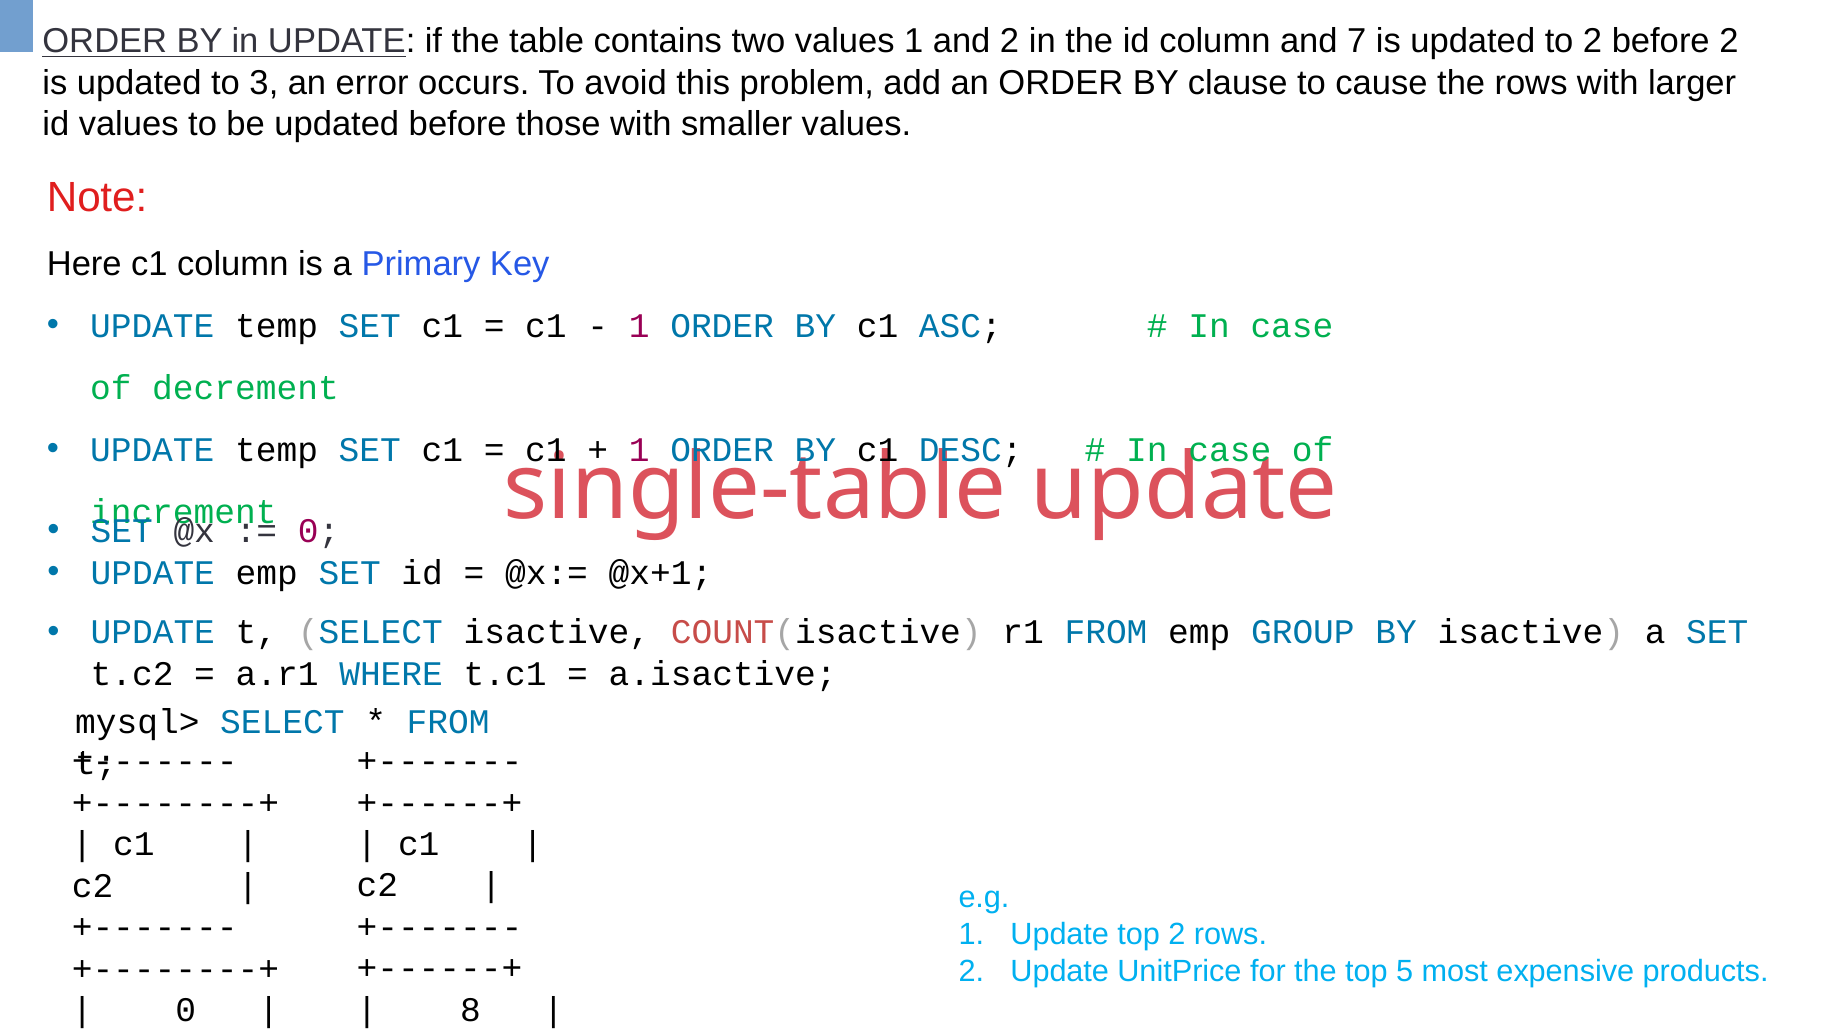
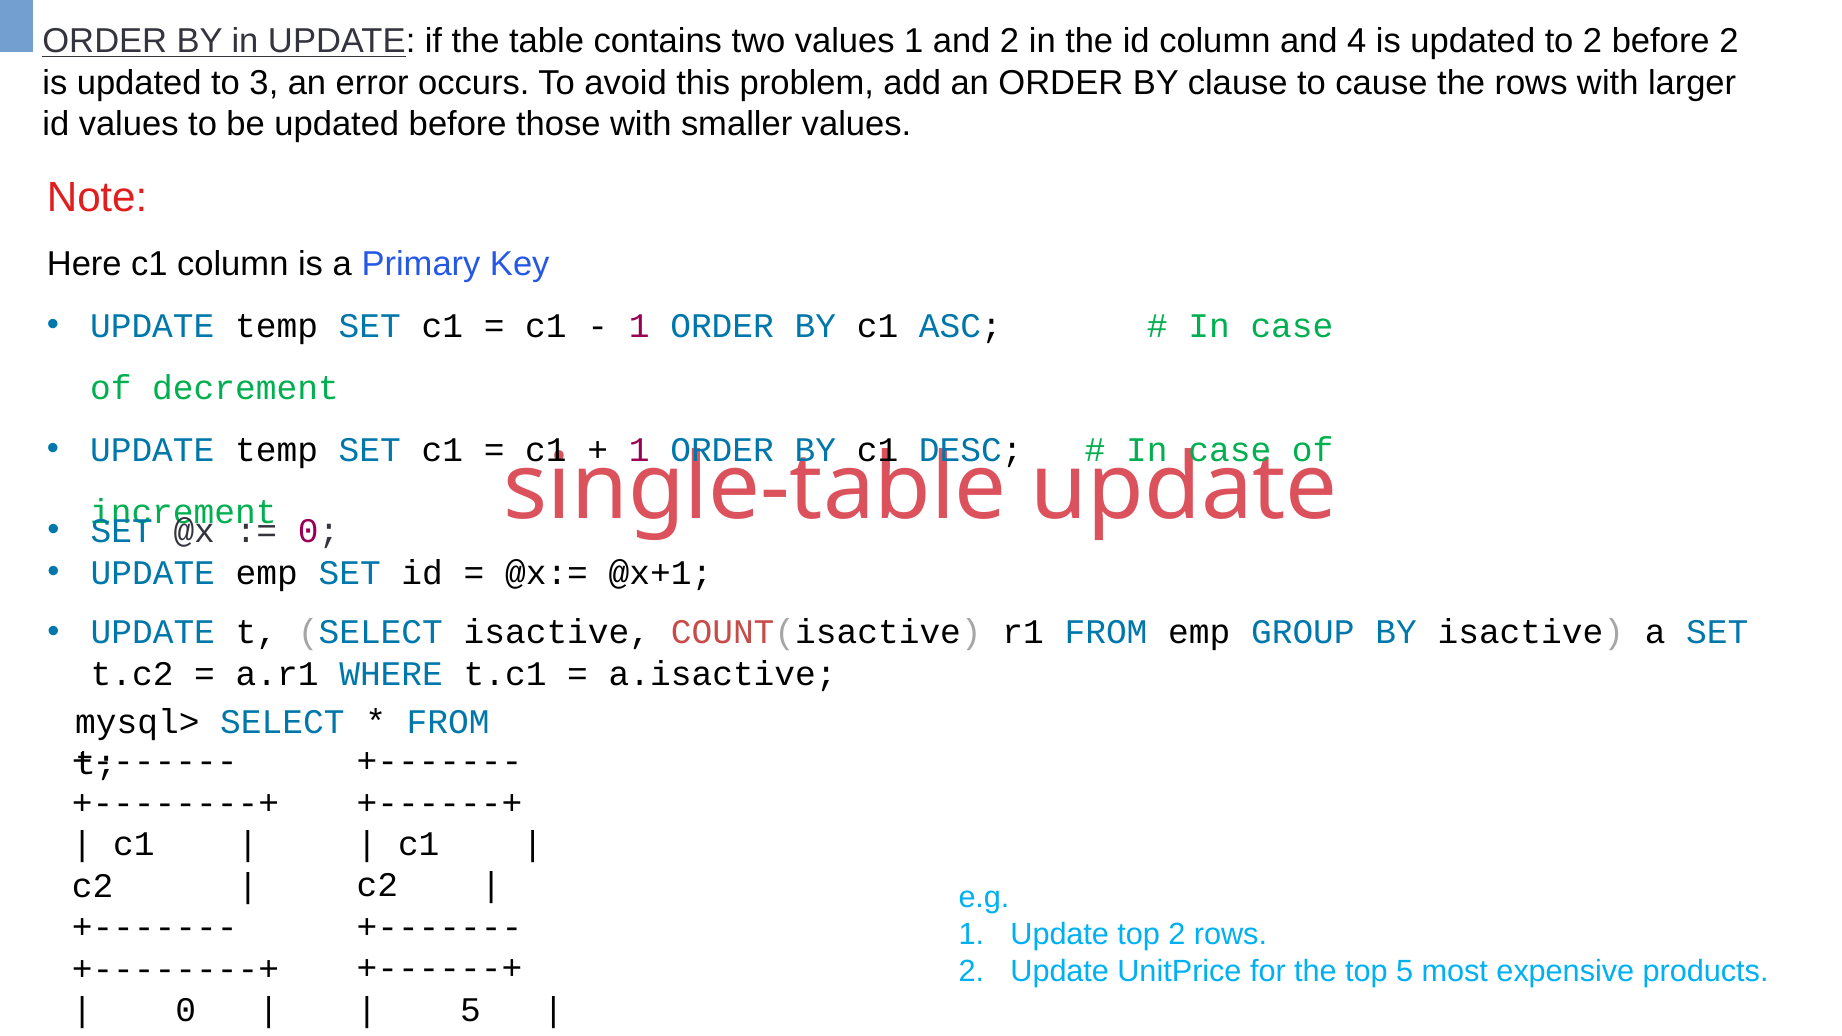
7: 7 -> 4
8 at (471, 1010): 8 -> 5
